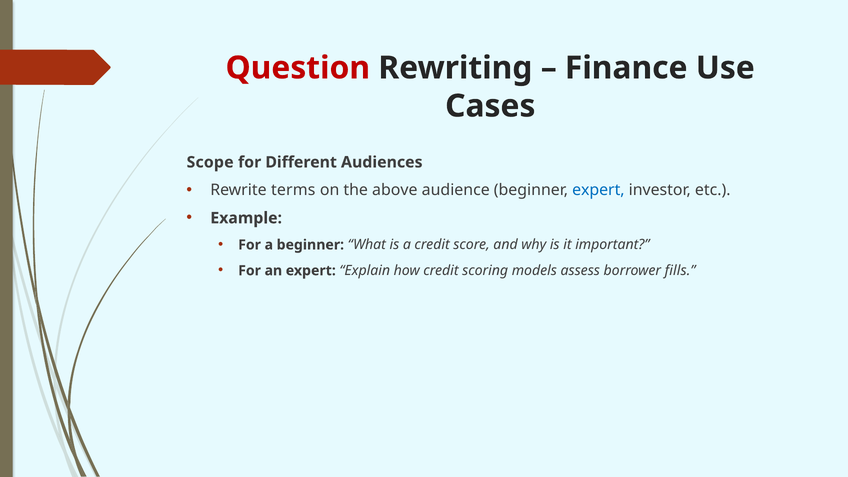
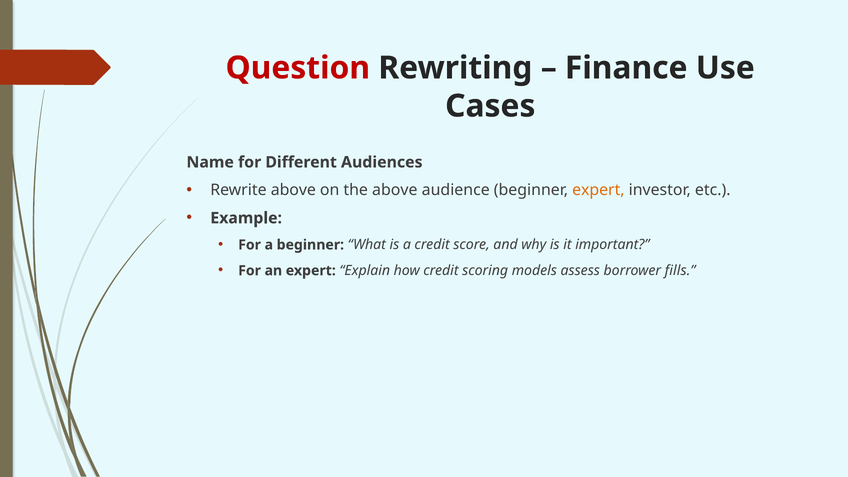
Scope: Scope -> Name
Rewrite terms: terms -> above
expert at (598, 190) colour: blue -> orange
